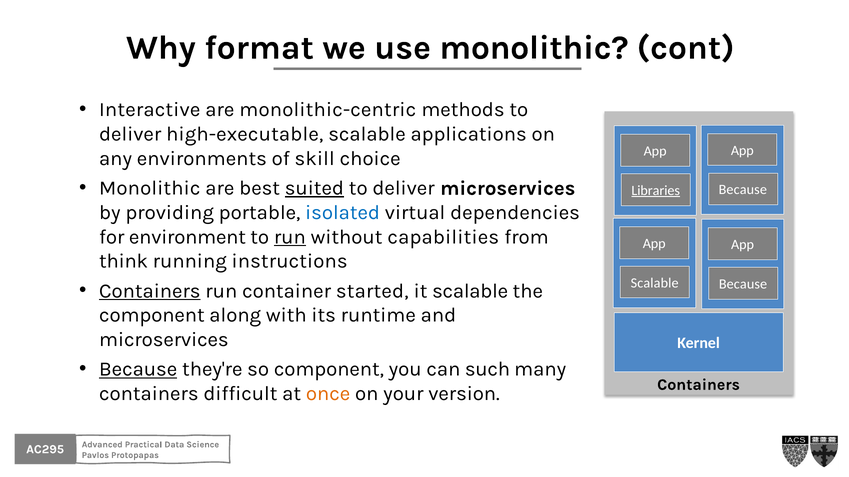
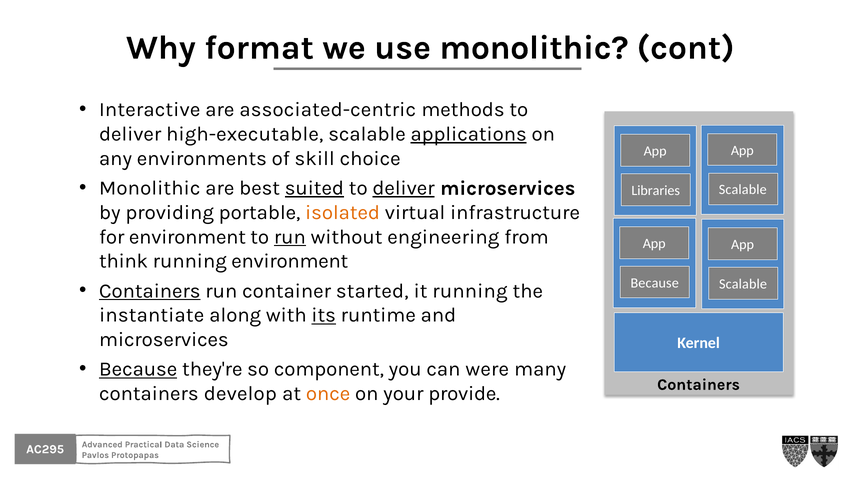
monolithic-centric: monolithic-centric -> associated-centric
applications underline: none -> present
deliver at (404, 188) underline: none -> present
Because at (743, 190): Because -> Scalable
Libraries underline: present -> none
isolated colour: blue -> orange
dependencies: dependencies -> infrastructure
capabilities: capabilities -> engineering
running instructions: instructions -> environment
Scalable at (655, 283): Scalable -> Because
Because at (743, 284): Because -> Scalable
it scalable: scalable -> running
component at (152, 316): component -> instantiate
its underline: none -> present
such: such -> were
difficult: difficult -> develop
version: version -> provide
